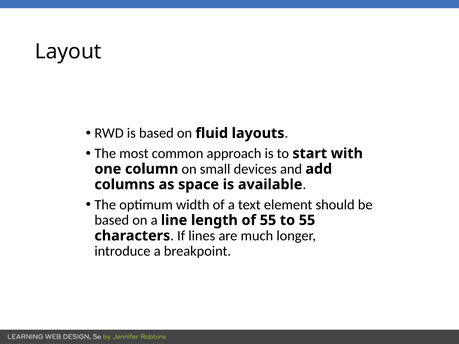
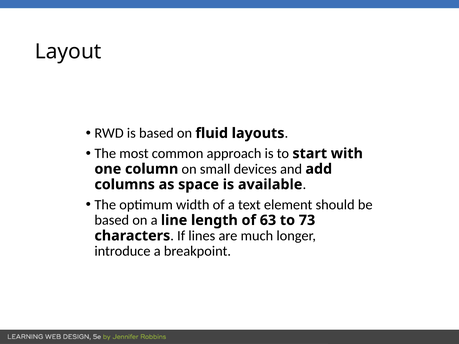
of 55: 55 -> 63
to 55: 55 -> 73
